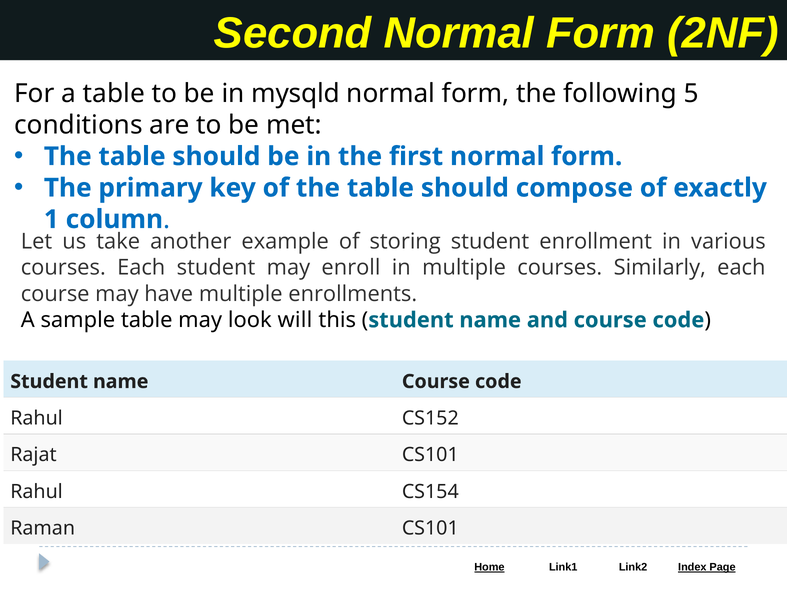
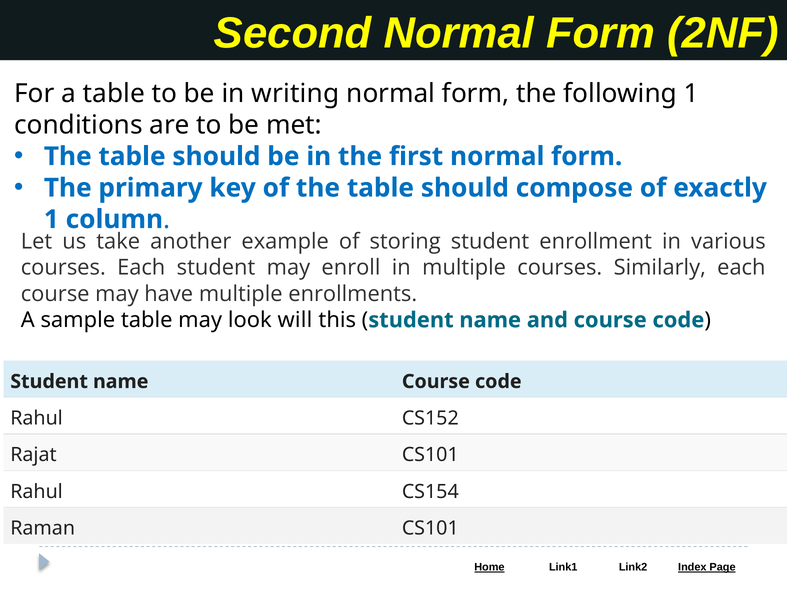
mysqld: mysqld -> writing
following 5: 5 -> 1
